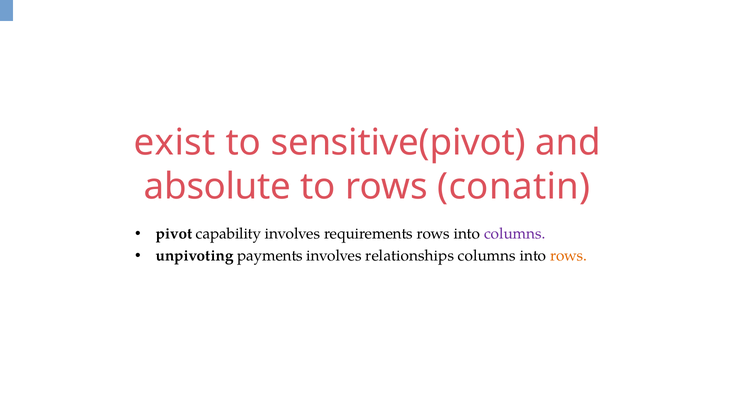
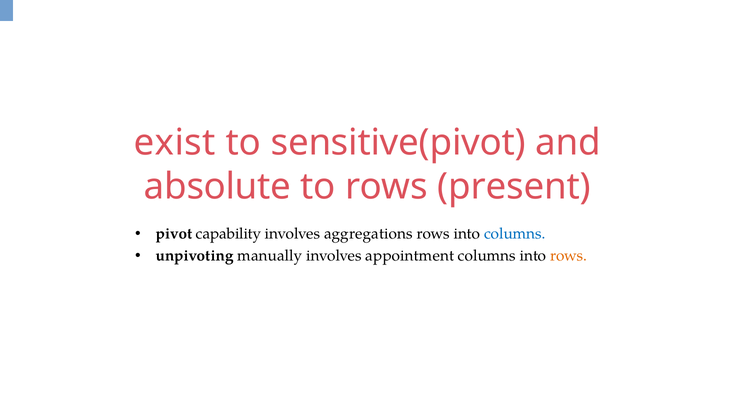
conatin: conatin -> present
requirements: requirements -> aggregations
columns at (515, 234) colour: purple -> blue
payments: payments -> manually
relationships: relationships -> appointment
